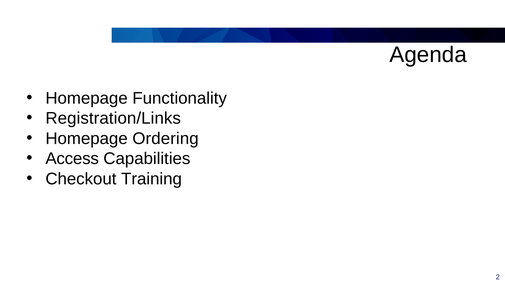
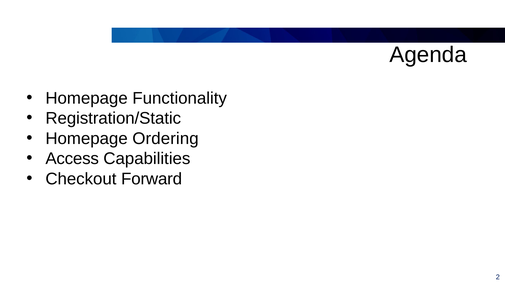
Registration/Links: Registration/Links -> Registration/Static
Training: Training -> Forward
